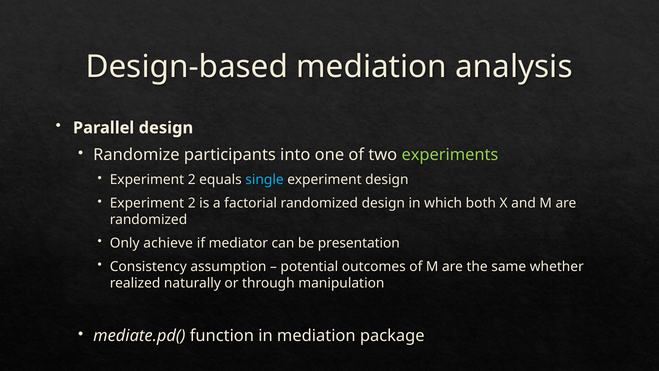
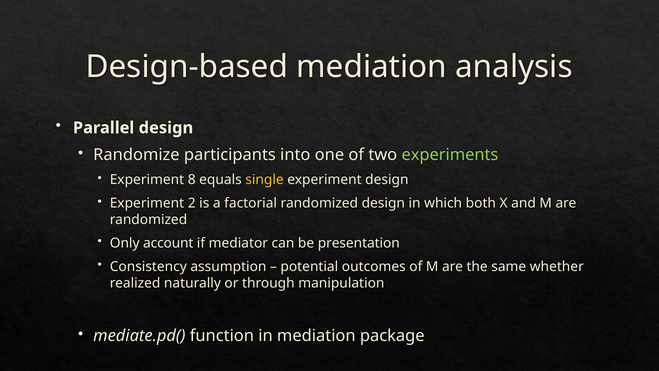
2 at (192, 180): 2 -> 8
single colour: light blue -> yellow
achieve: achieve -> account
